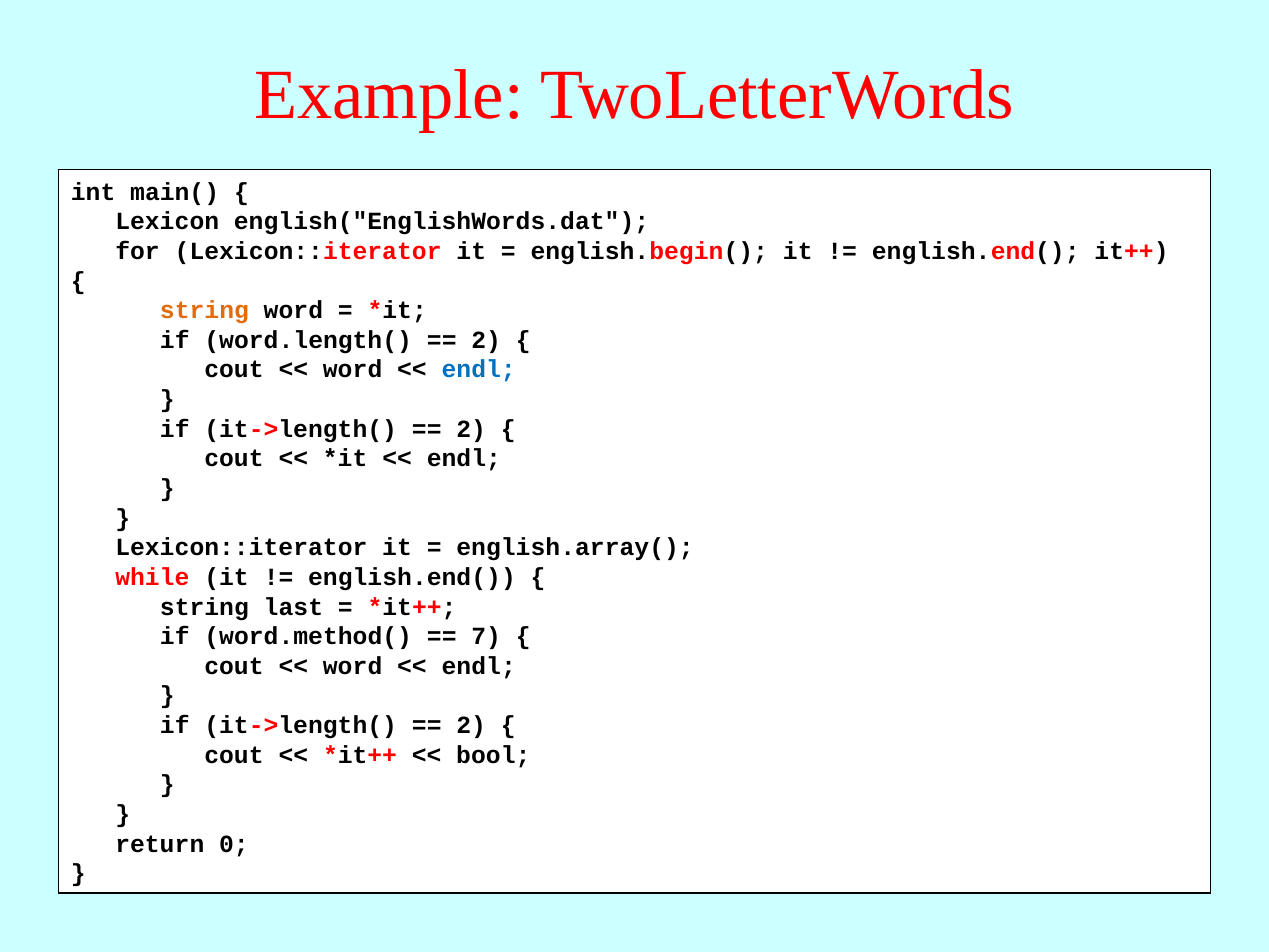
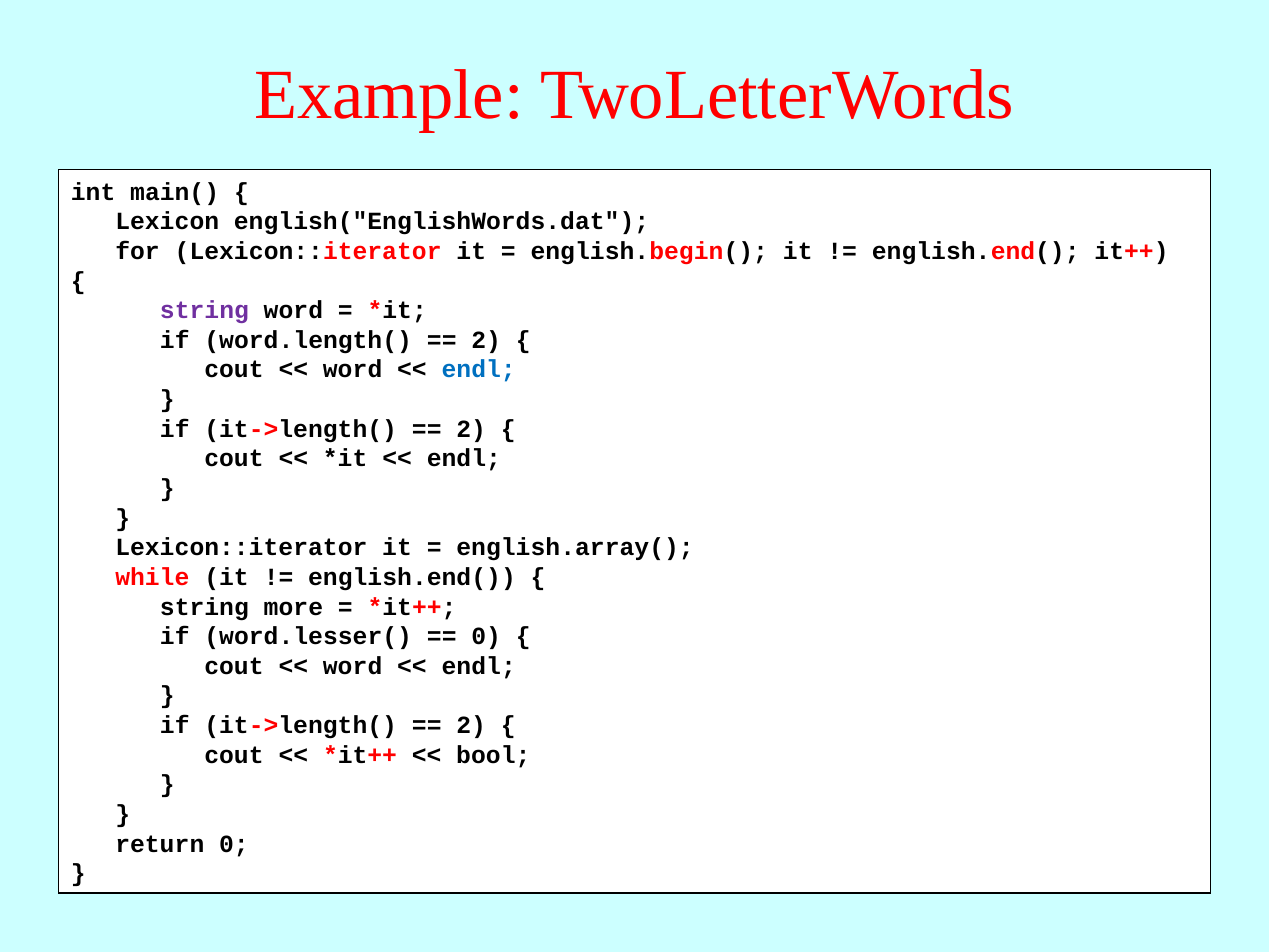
string at (204, 310) colour: orange -> purple
last: last -> more
word.method(: word.method( -> word.lesser(
7 at (486, 636): 7 -> 0
